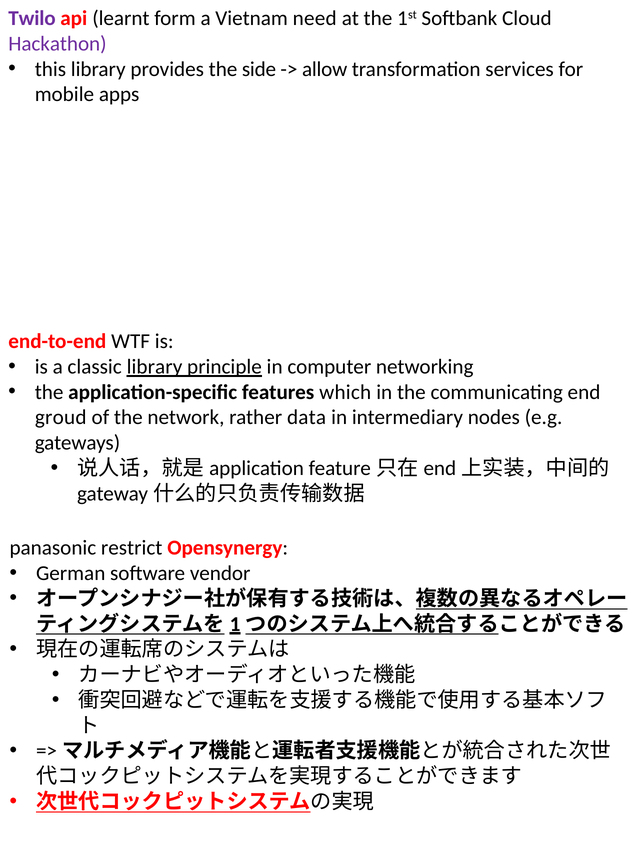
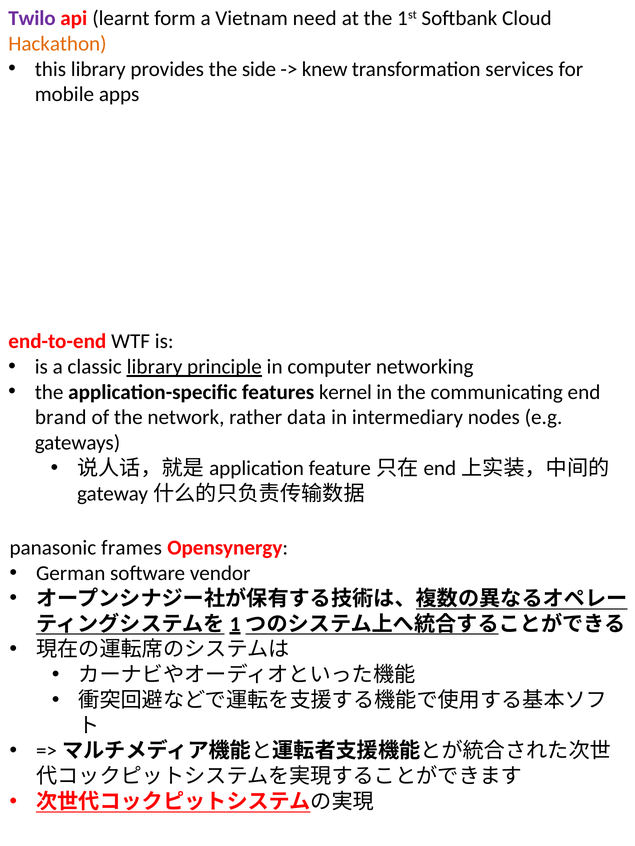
Hackathon colour: purple -> orange
allow: allow -> knew
which: which -> kernel
groud: groud -> brand
restrict: restrict -> frames
